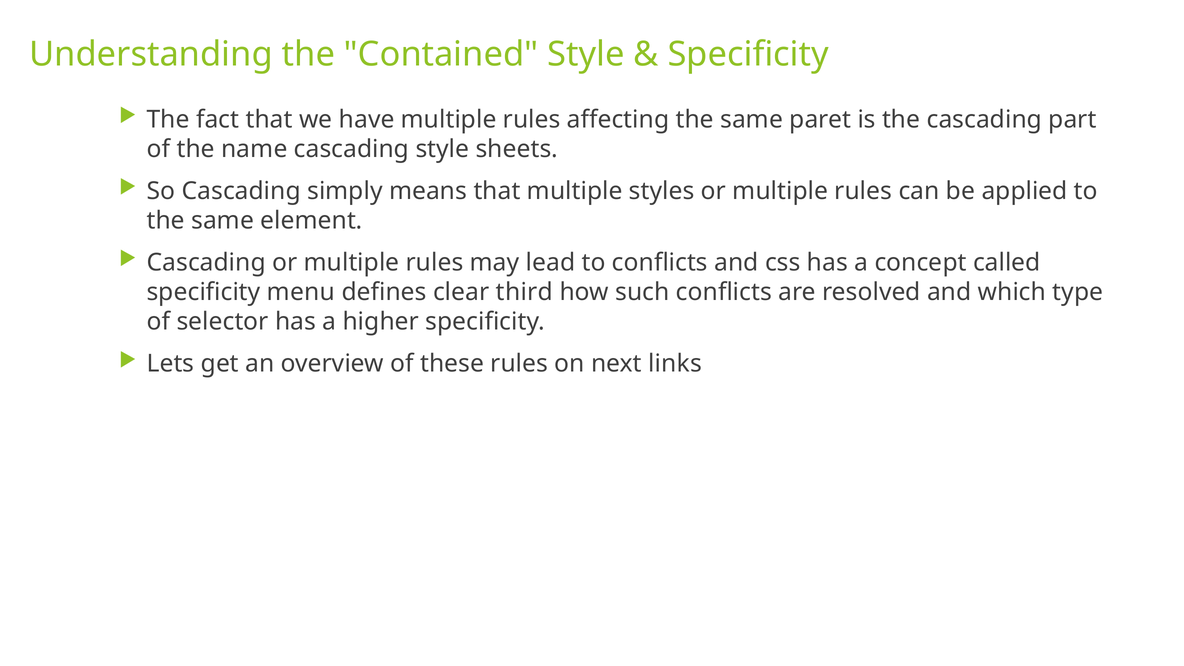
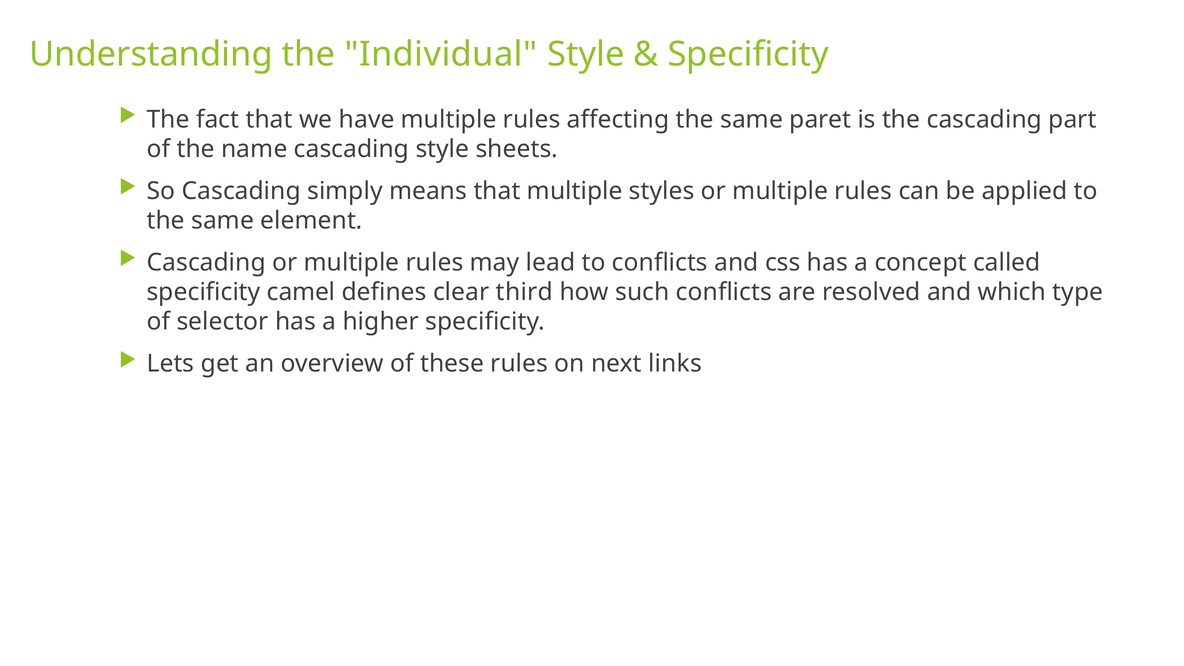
Contained: Contained -> Individual
menu: menu -> camel
